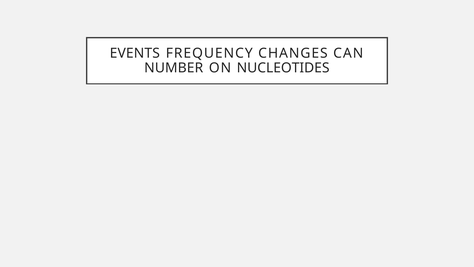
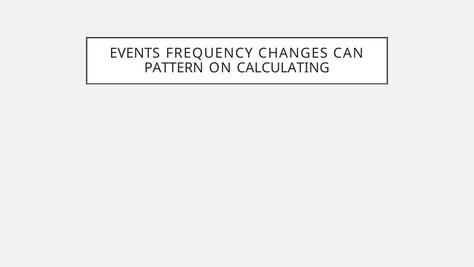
NUMBER: NUMBER -> PATTERN
NUCLEOTIDES: NUCLEOTIDES -> CALCULATING
